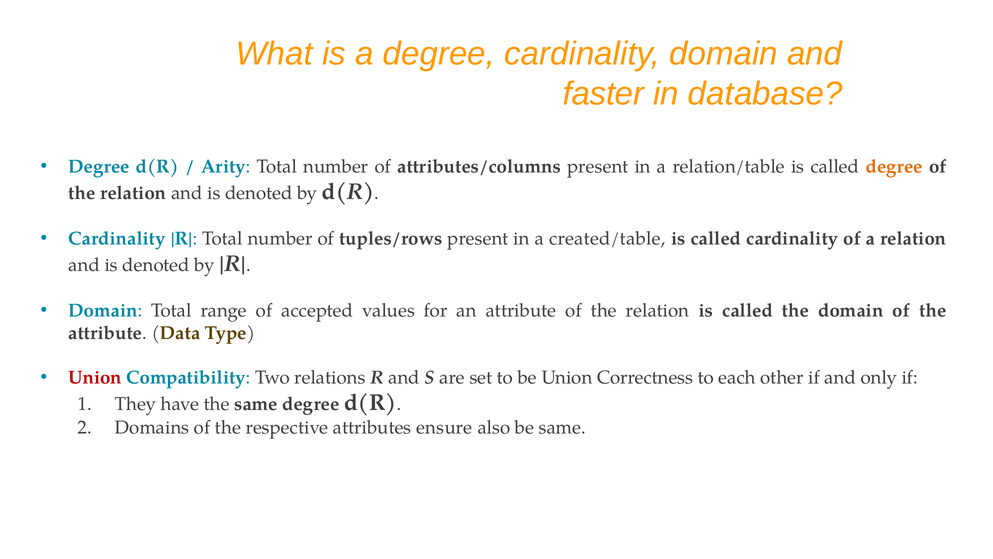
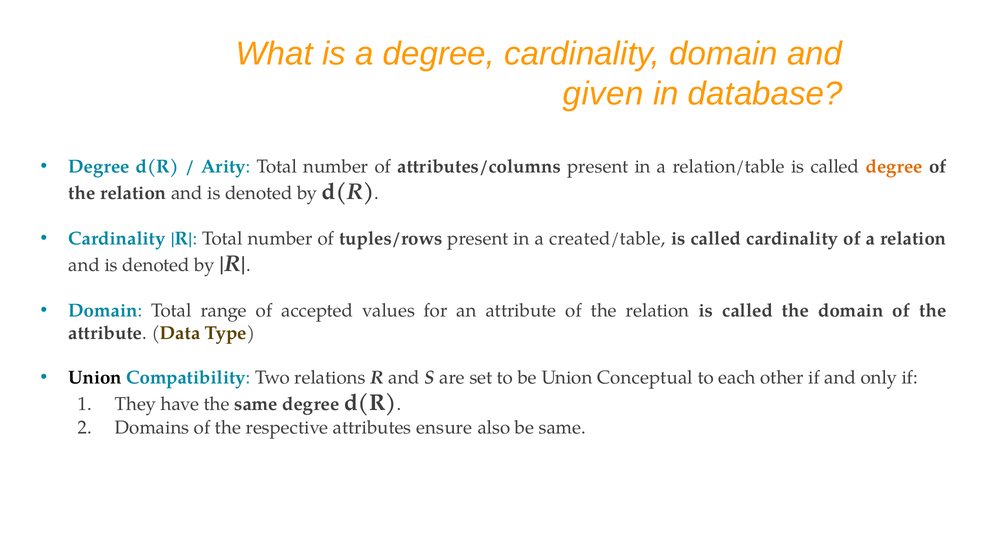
faster: faster -> given
Union at (95, 377) colour: red -> black
Correctness: Correctness -> Conceptual
